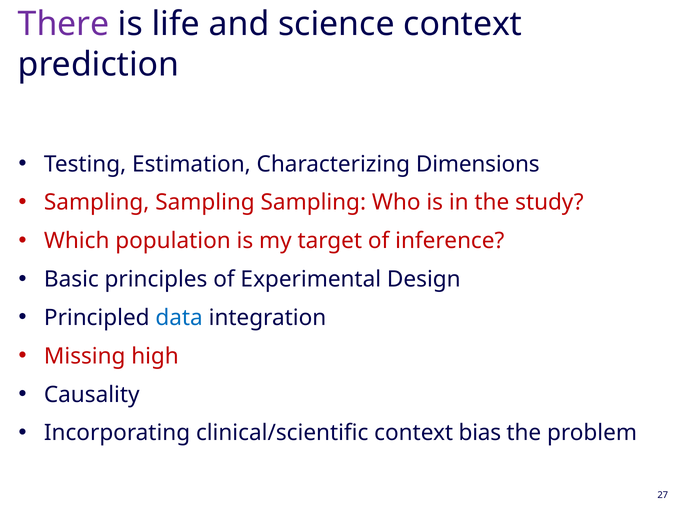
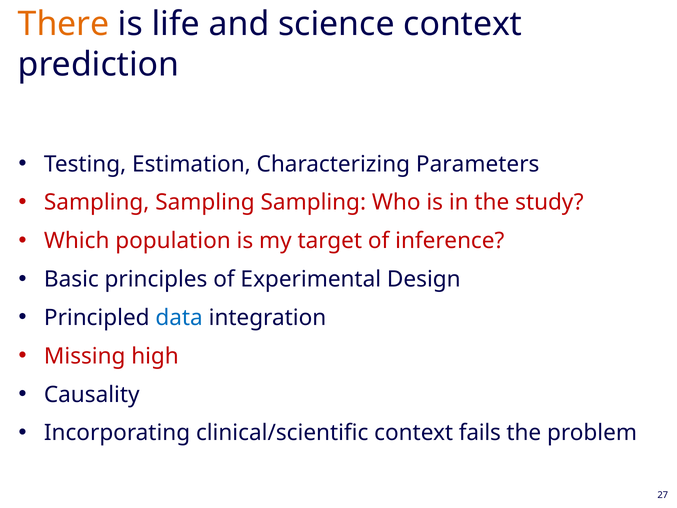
There colour: purple -> orange
Dimensions: Dimensions -> Parameters
bias: bias -> fails
